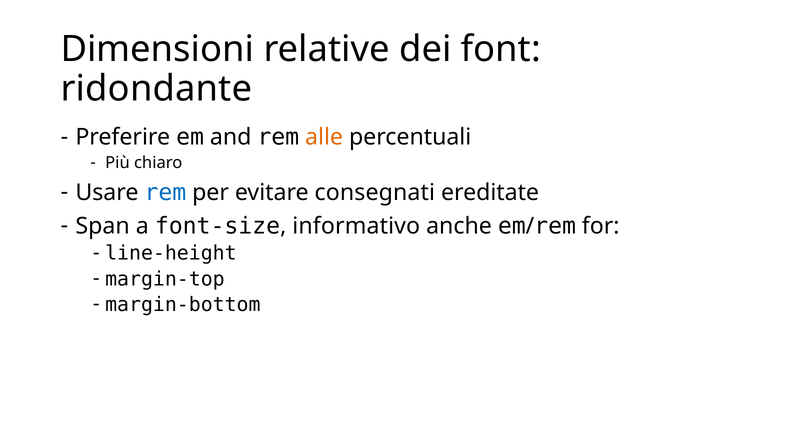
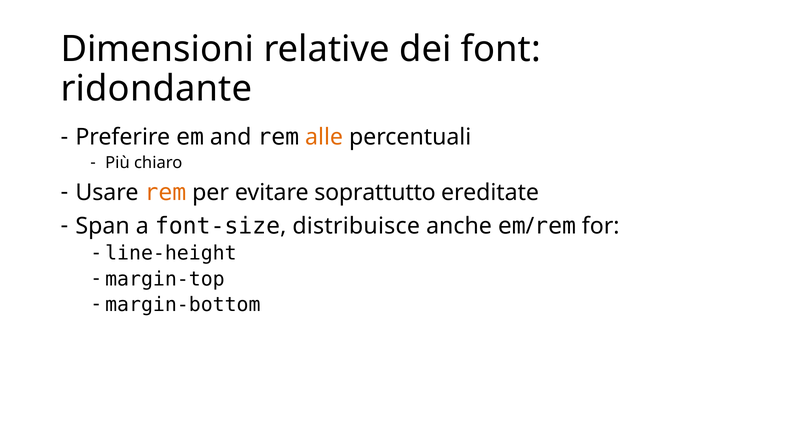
rem at (165, 193) colour: blue -> orange
consegnati: consegnati -> soprattutto
informativo: informativo -> distribuisce
